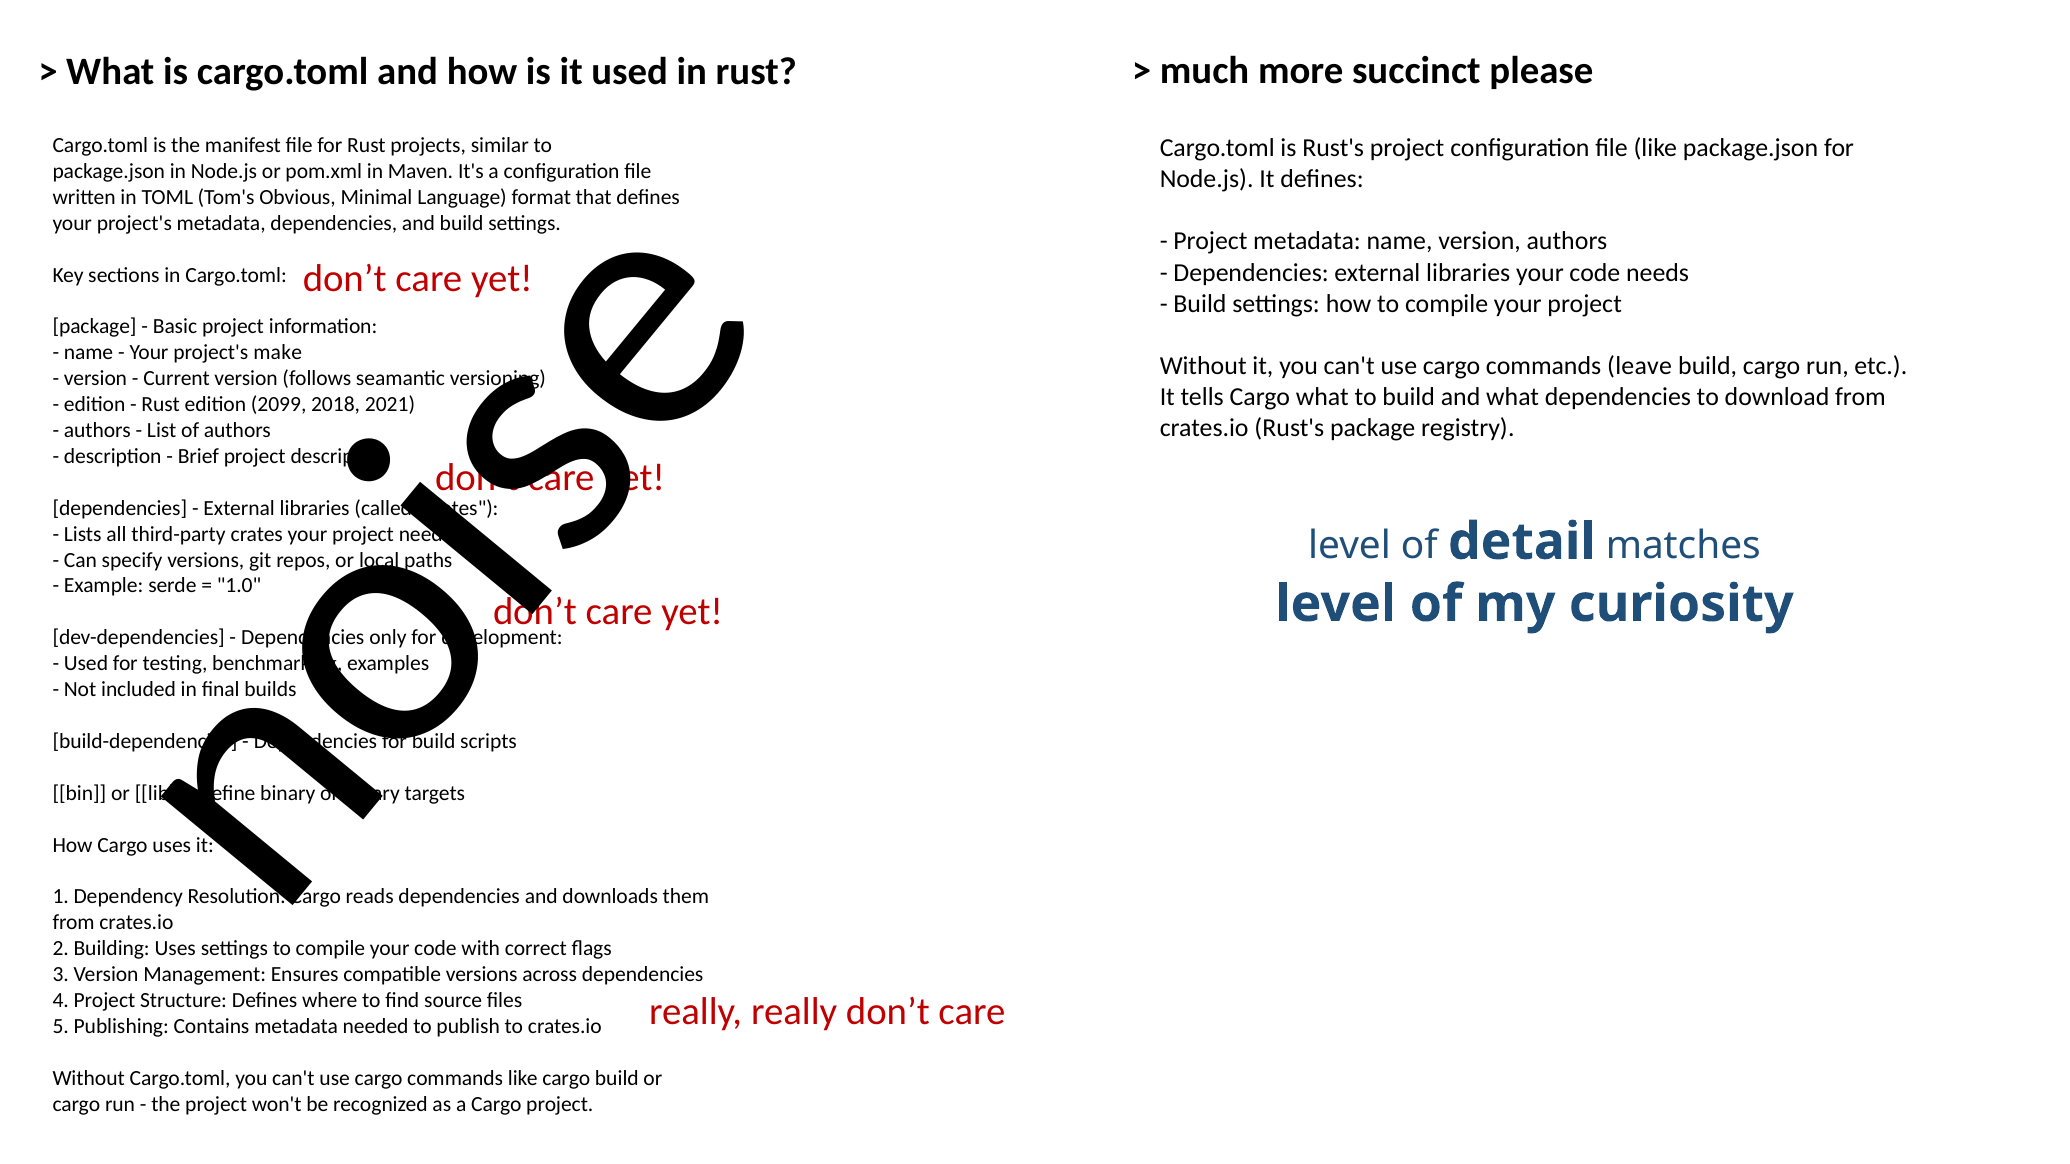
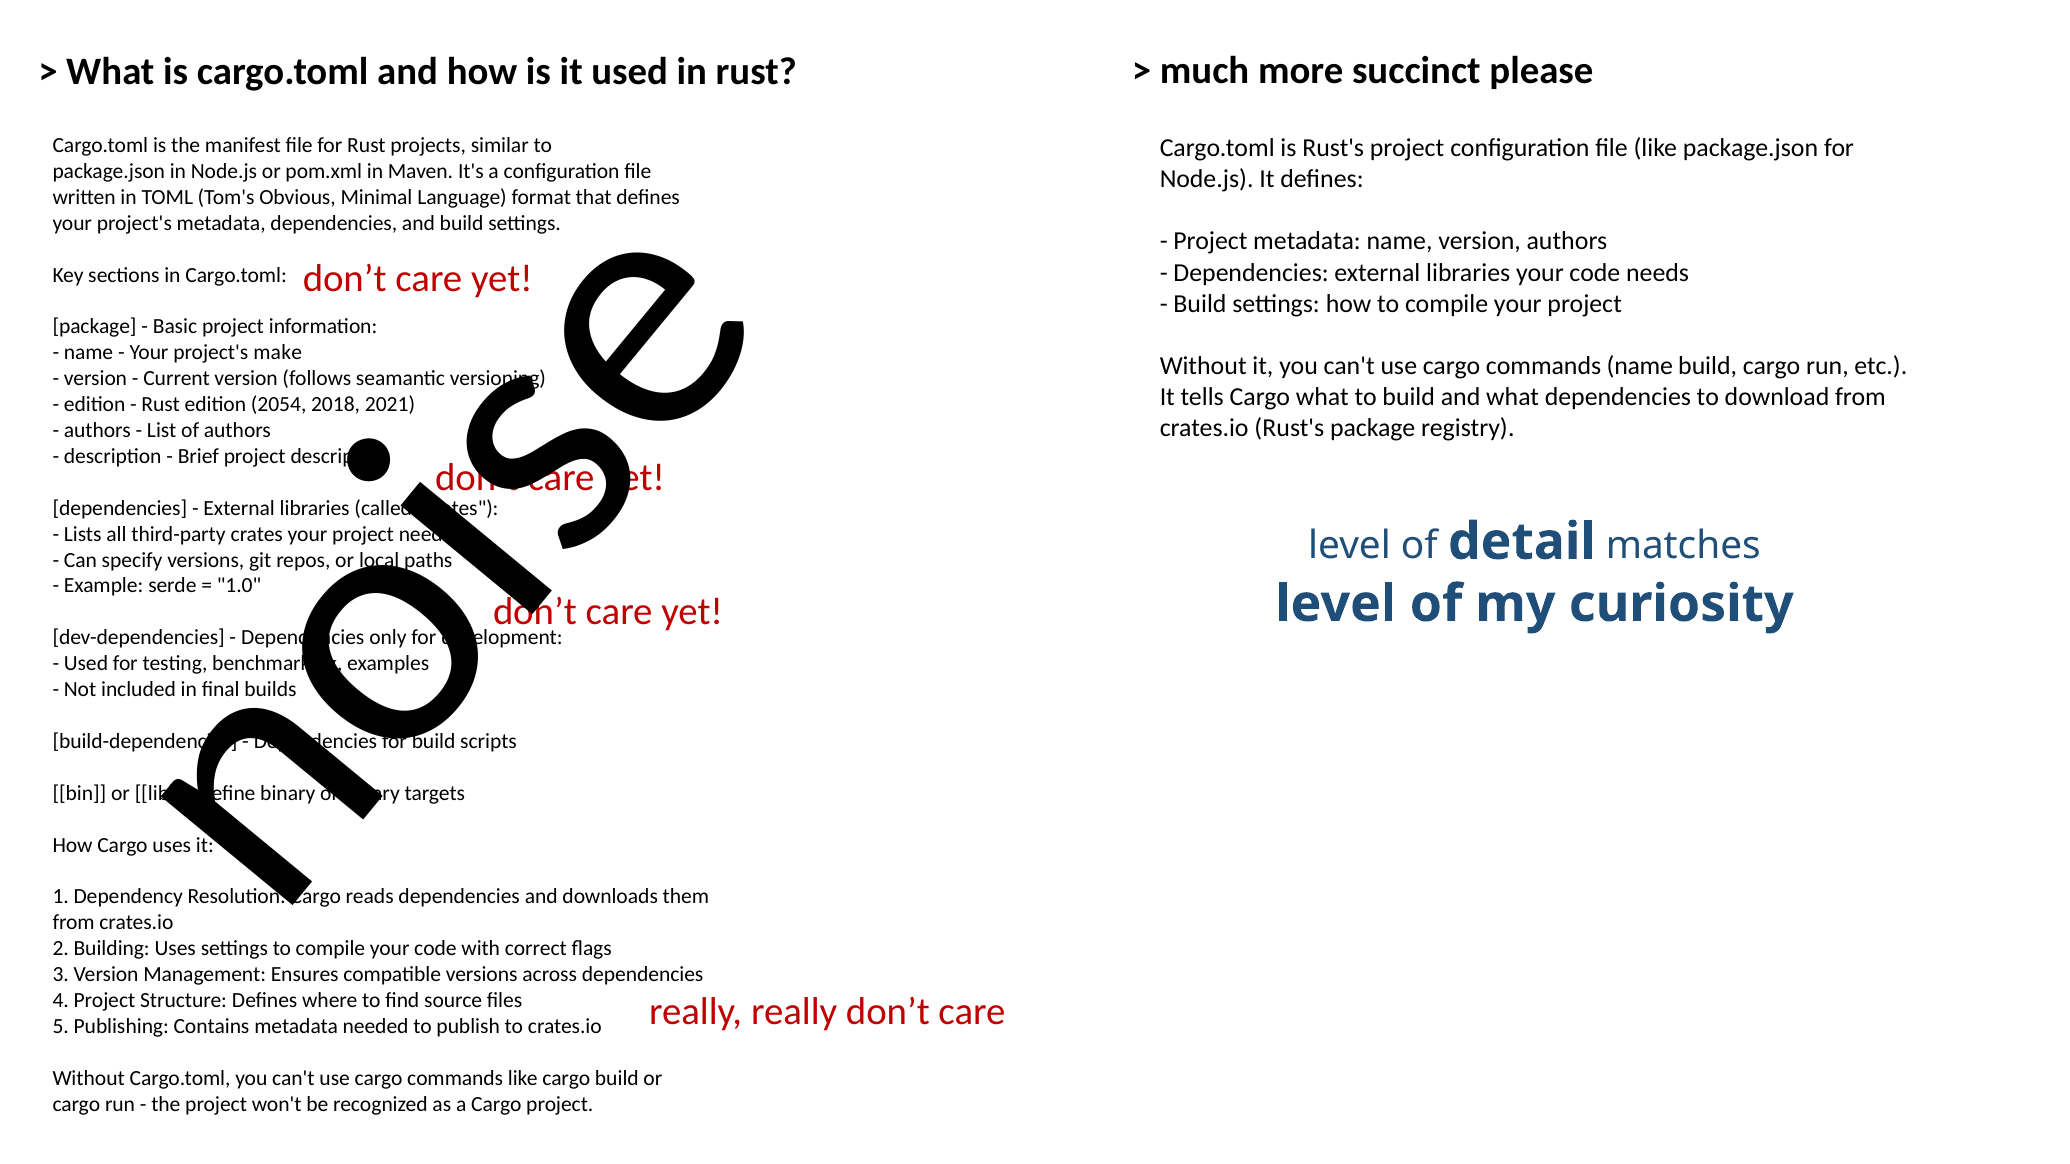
commands leave: leave -> name
2099: 2099 -> 2054
